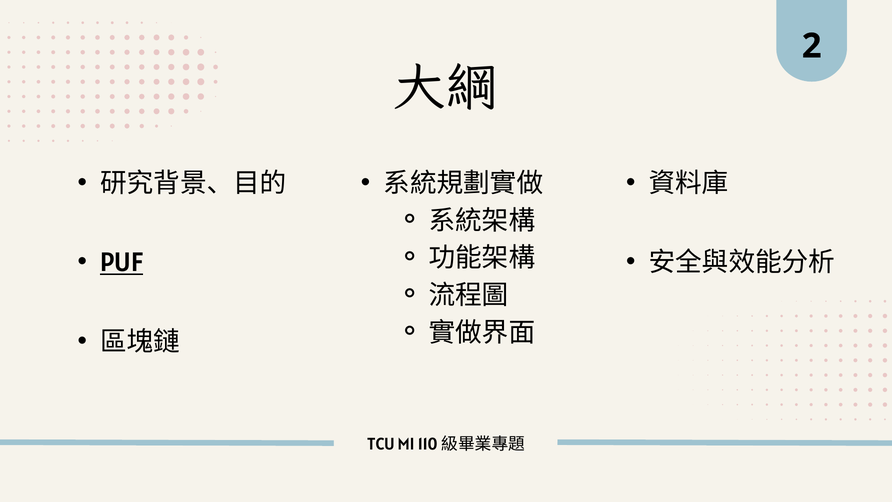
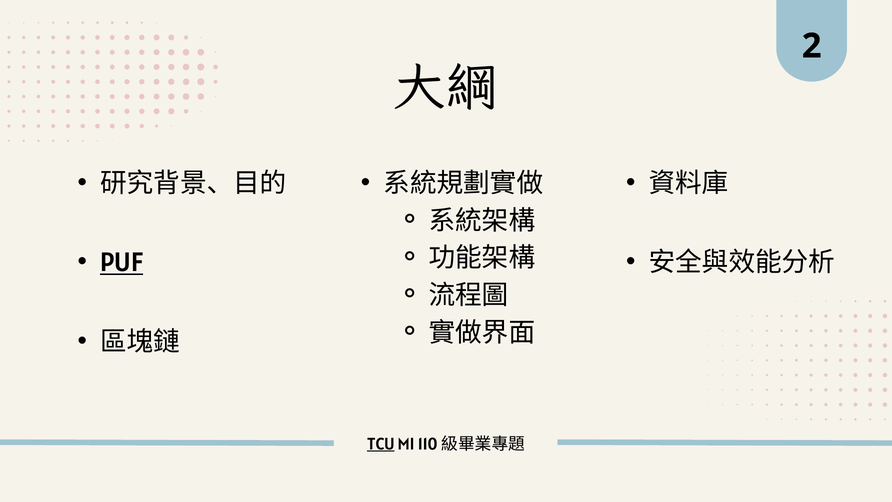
TCU underline: none -> present
